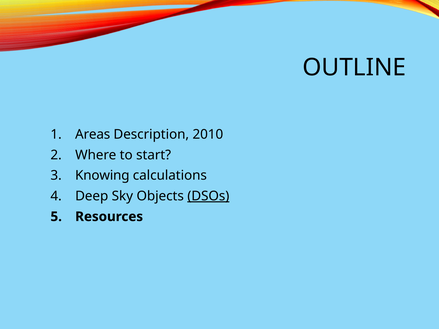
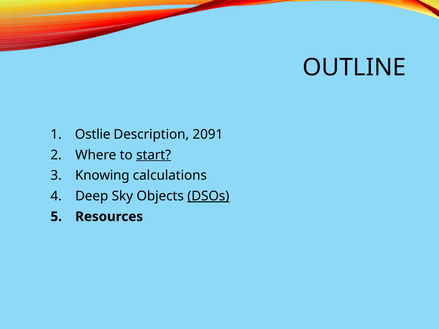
Areas: Areas -> Ostlie
2010: 2010 -> 2091
start underline: none -> present
